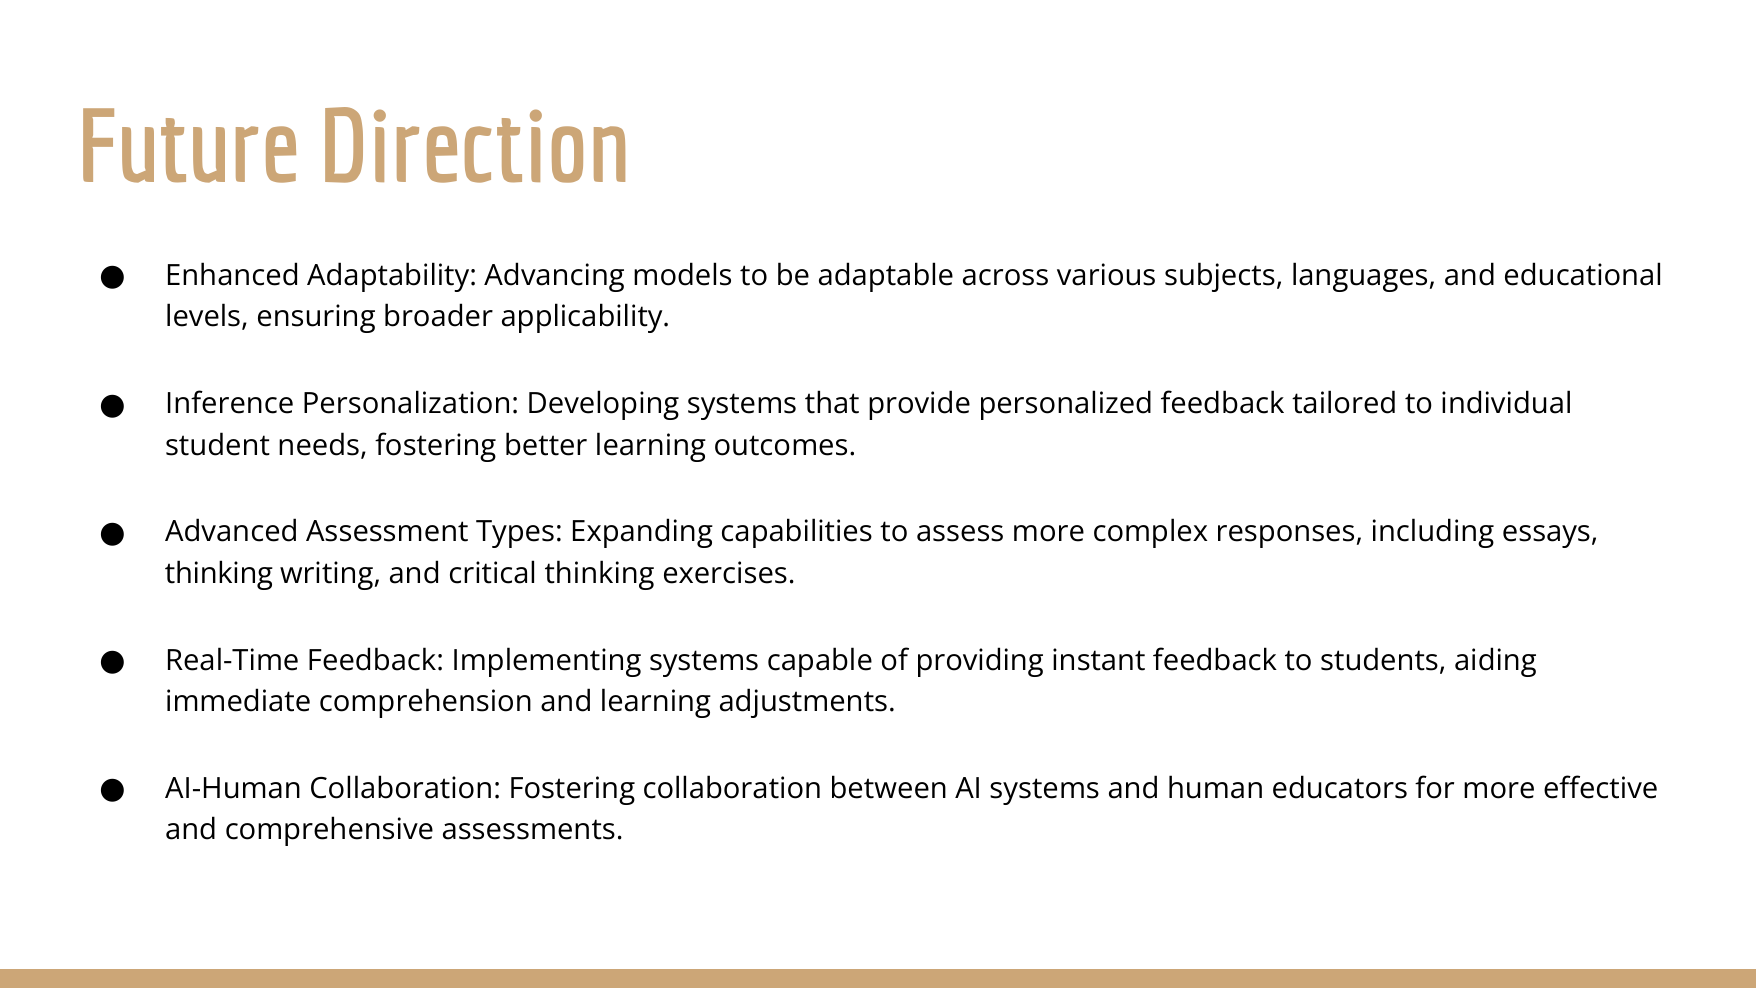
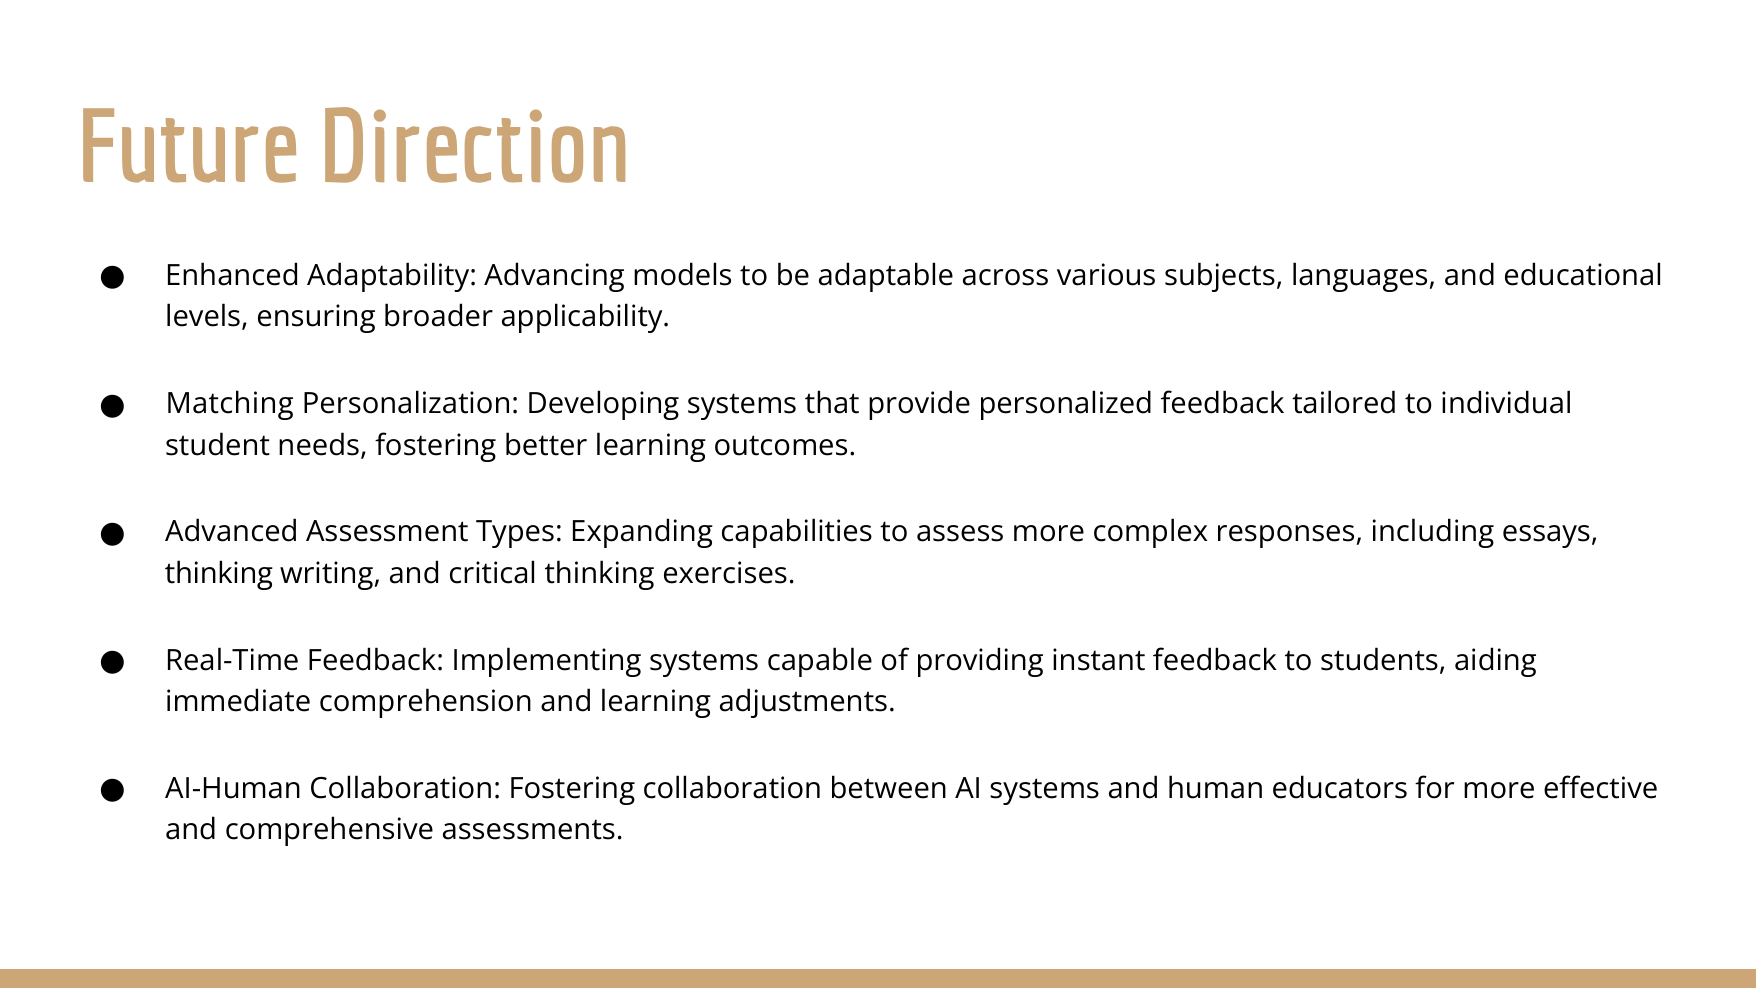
Inference: Inference -> Matching
